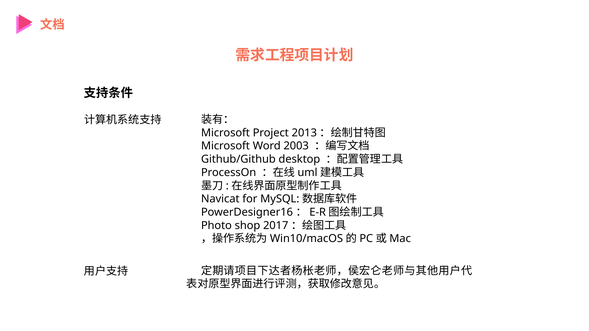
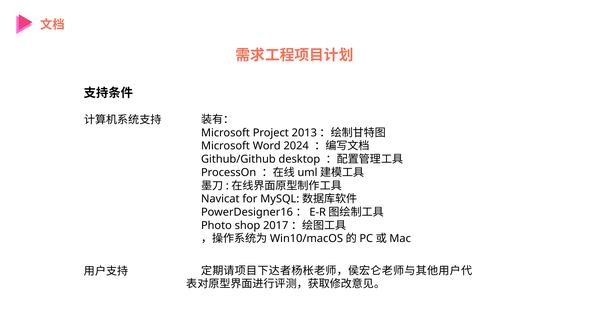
2003: 2003 -> 2024
